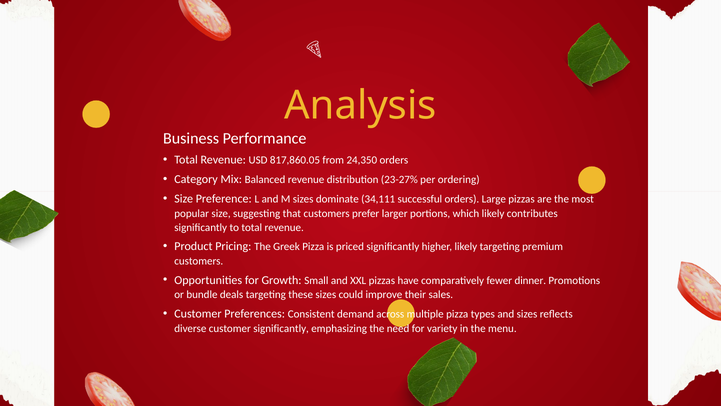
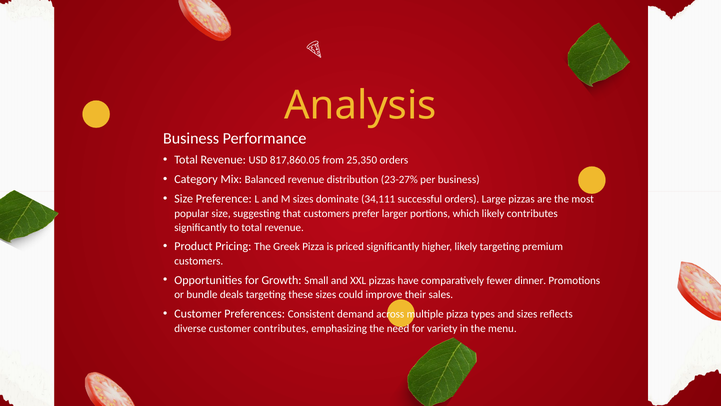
24,350: 24,350 -> 25,350
per ordering: ordering -> business
customer significantly: significantly -> contributes
